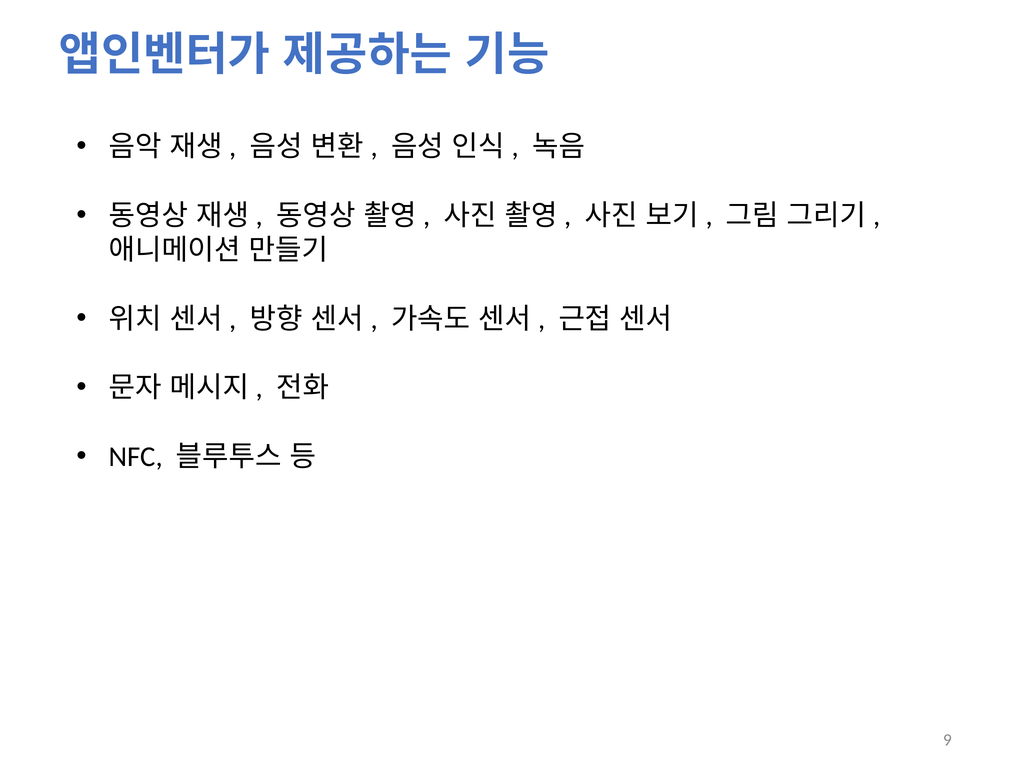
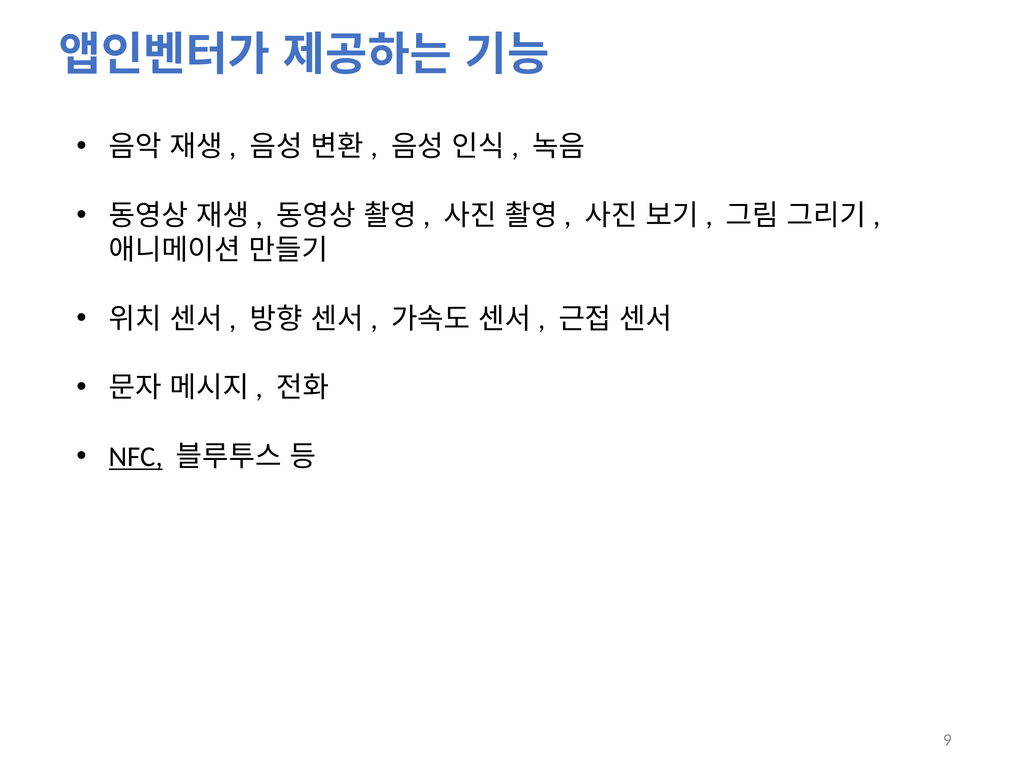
NFC underline: none -> present
